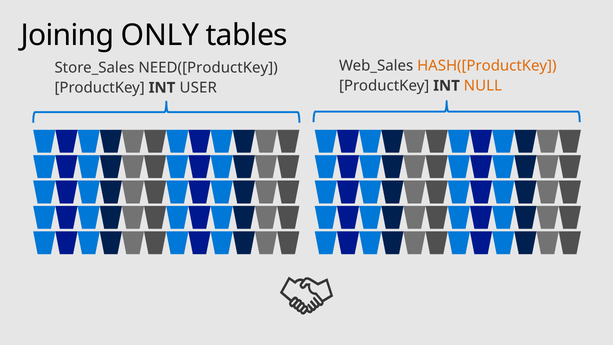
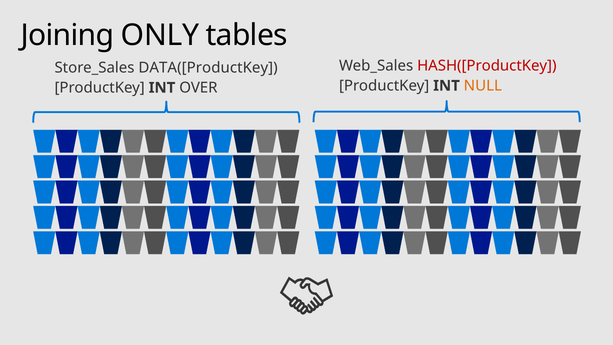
HASH([ProductKey colour: orange -> red
NEED([ProductKey: NEED([ProductKey -> DATA([ProductKey
USER: USER -> OVER
